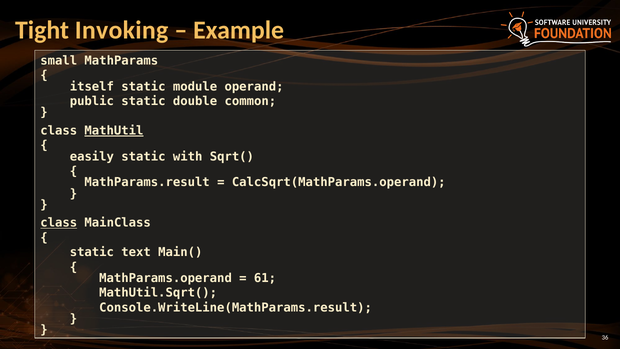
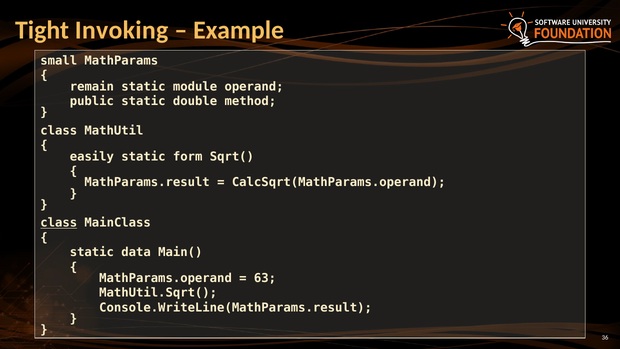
itself: itself -> remain
common: common -> method
MathUtil underline: present -> none
with: with -> form
text: text -> data
61: 61 -> 63
